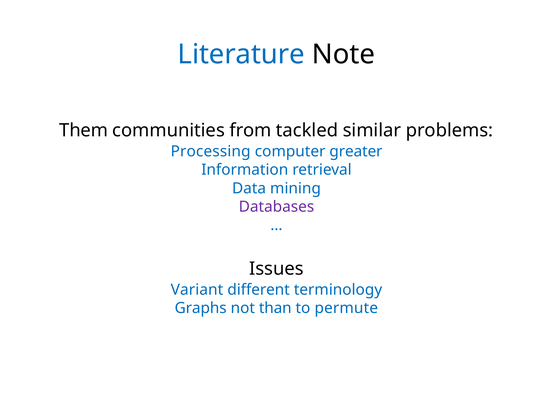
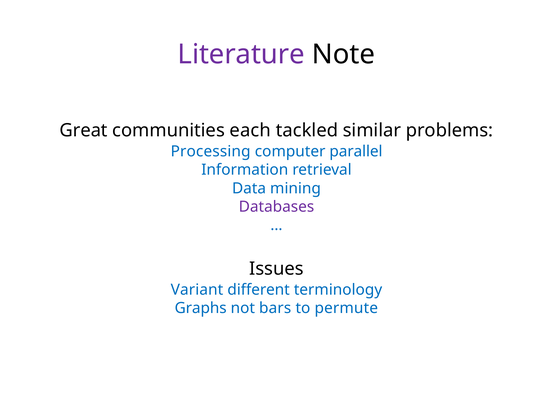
Literature colour: blue -> purple
Them: Them -> Great
from: from -> each
greater: greater -> parallel
than: than -> bars
